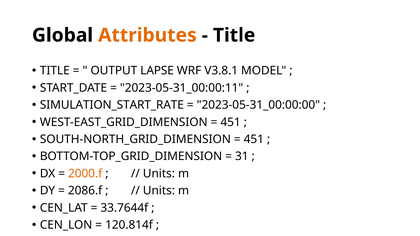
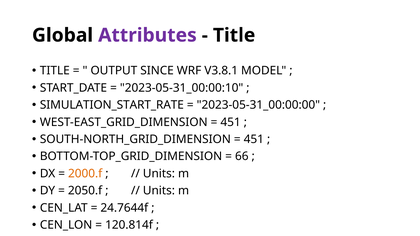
Attributes colour: orange -> purple
LAPSE: LAPSE -> SINCE
2023-05-31_00:00:11: 2023-05-31_00:00:11 -> 2023-05-31_00:00:10
31: 31 -> 66
2086.f: 2086.f -> 2050.f
33.7644f: 33.7644f -> 24.7644f
